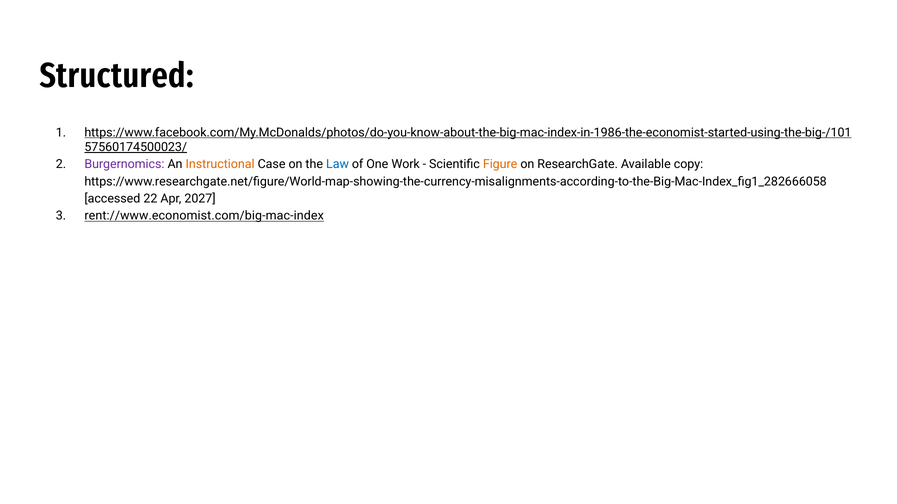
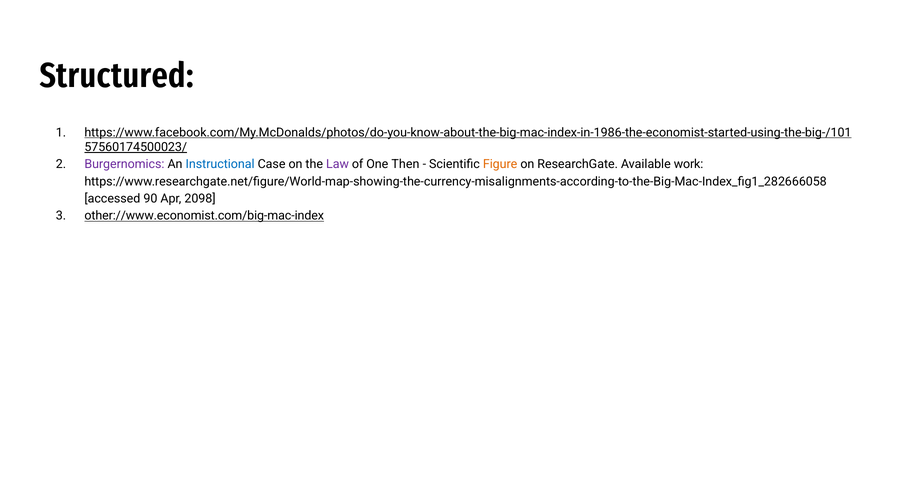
Instructional colour: orange -> blue
Law colour: blue -> purple
Work: Work -> Then
copy: copy -> work
22: 22 -> 90
2027: 2027 -> 2098
rent://www.economist.com/big-mac-index: rent://www.economist.com/big-mac-index -> other://www.economist.com/big-mac-index
